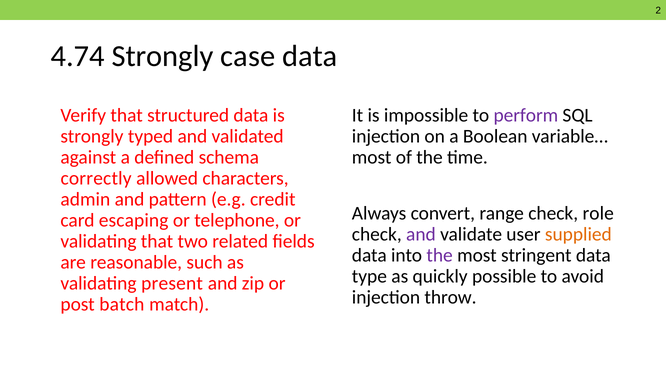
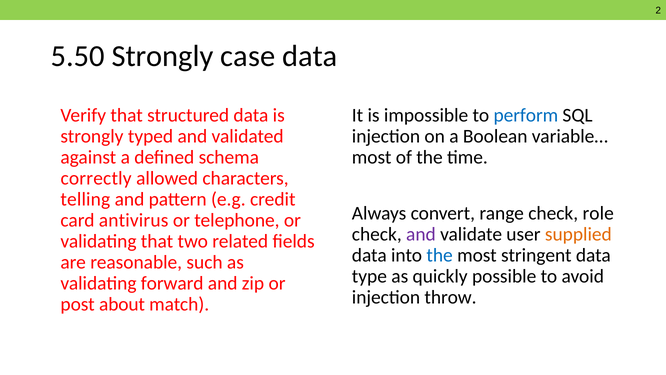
4.74: 4.74 -> 5.50
perform colour: purple -> blue
admin: admin -> telling
escaping: escaping -> antivirus
the at (440, 255) colour: purple -> blue
present: present -> forward
batch: batch -> about
